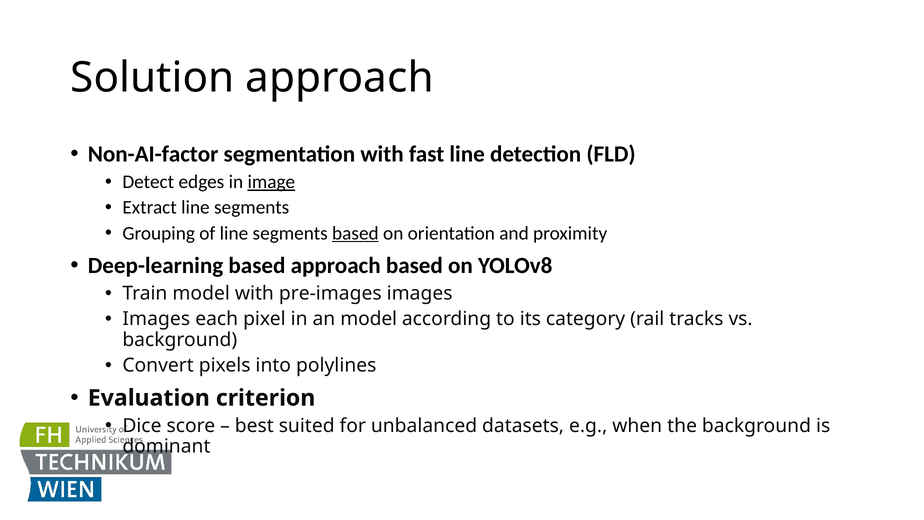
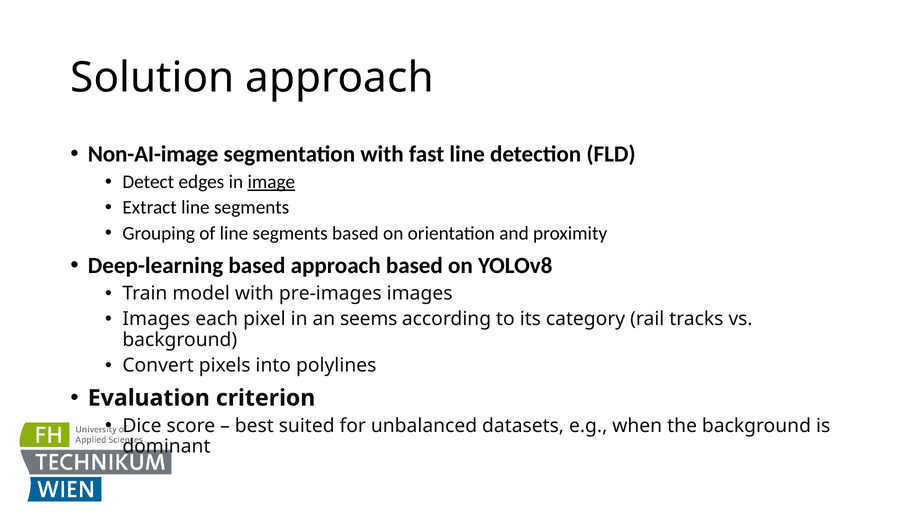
Non-AI-factor: Non-AI-factor -> Non-AI-image
based at (355, 233) underline: present -> none
an model: model -> seems
